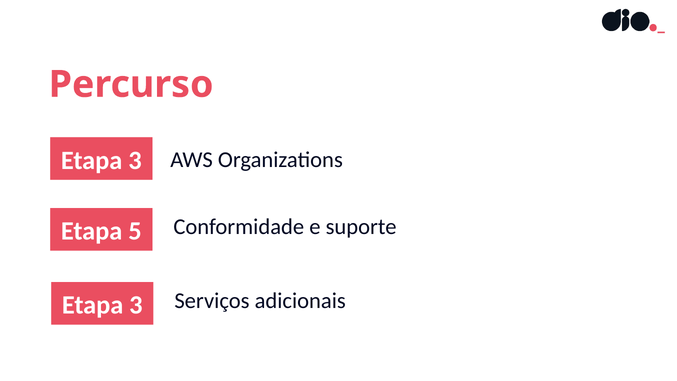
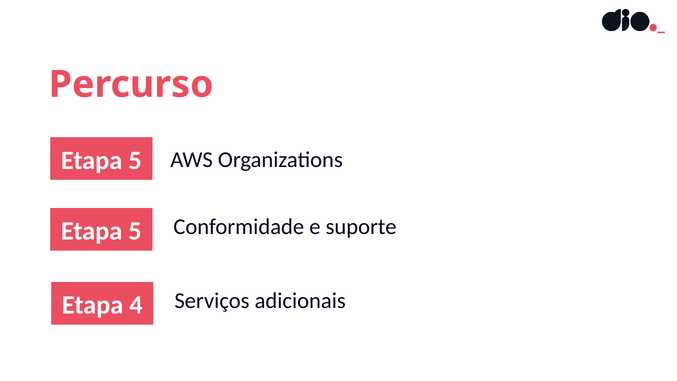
3 at (135, 160): 3 -> 5
3 at (136, 305): 3 -> 4
